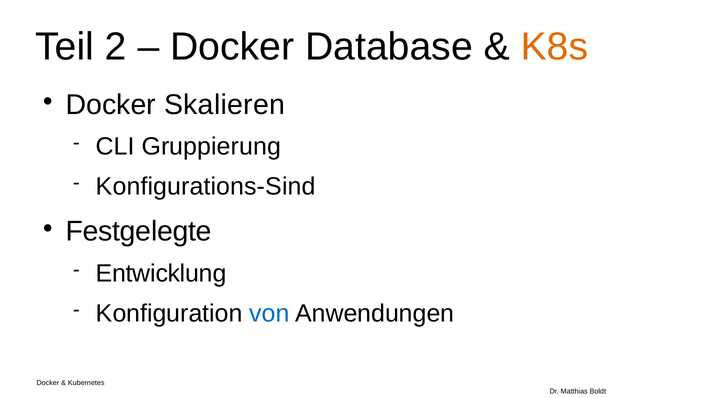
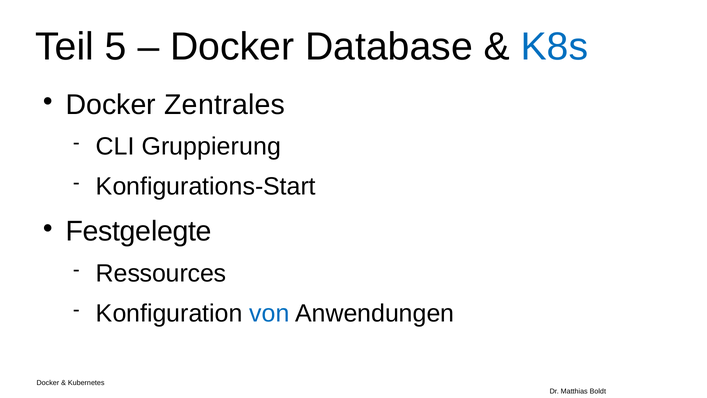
2: 2 -> 5
K8s colour: orange -> blue
Skalieren: Skalieren -> Zentrales
Konfigurations-Sind: Konfigurations-Sind -> Konfigurations-Start
Entwicklung: Entwicklung -> Ressources
